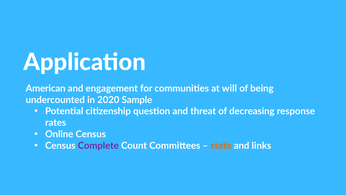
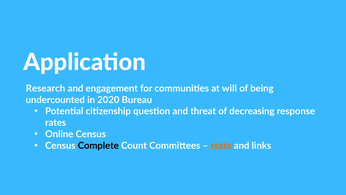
American: American -> Research
Sample: Sample -> Bureau
Complete colour: purple -> black
